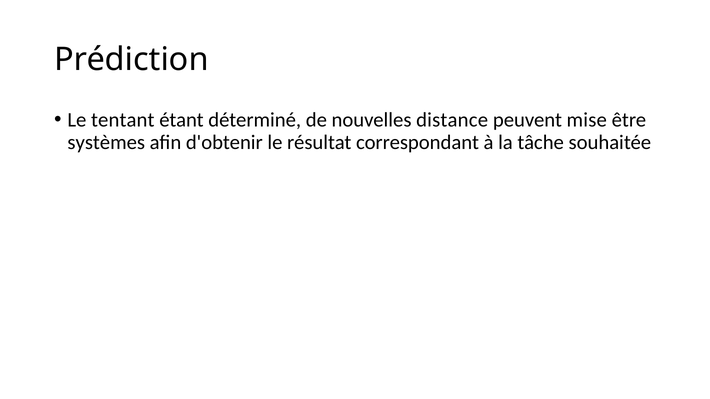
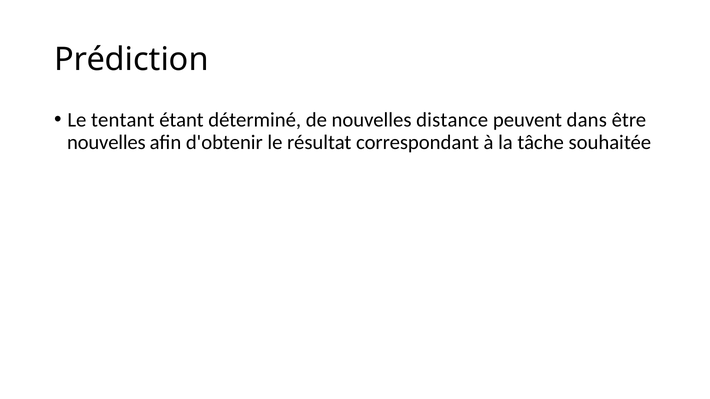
mise: mise -> dans
systèmes at (106, 142): systèmes -> nouvelles
